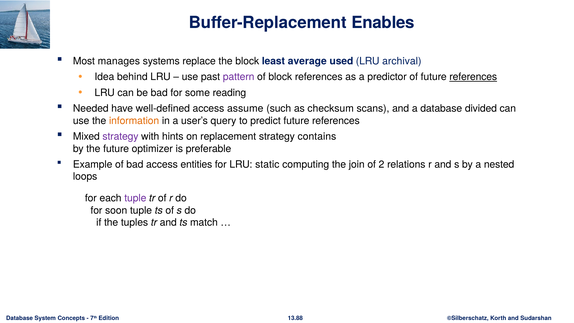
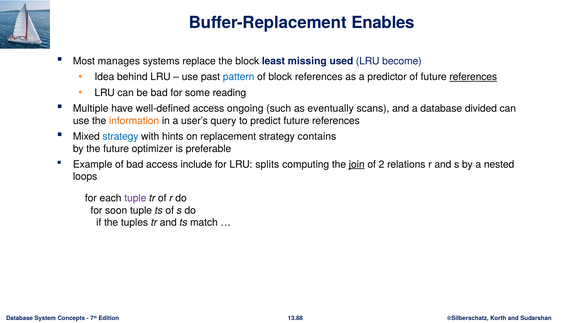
average: average -> missing
archival: archival -> become
pattern colour: purple -> blue
Needed: Needed -> Multiple
assume: assume -> ongoing
checksum: checksum -> eventually
strategy at (120, 136) colour: purple -> blue
entities: entities -> include
static: static -> splits
join underline: none -> present
